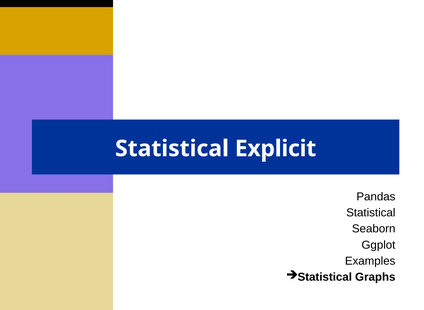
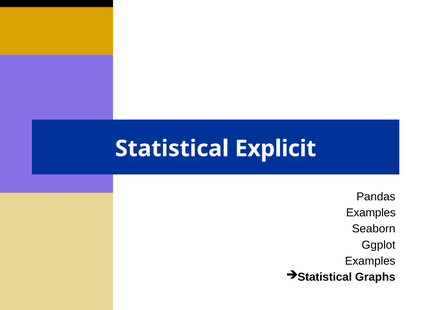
Statistical at (371, 213): Statistical -> Examples
